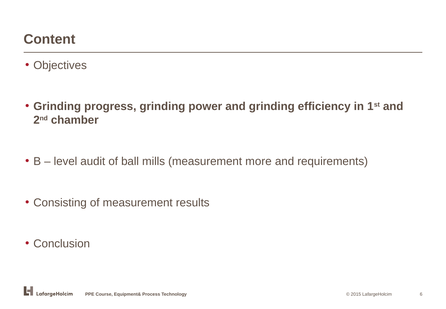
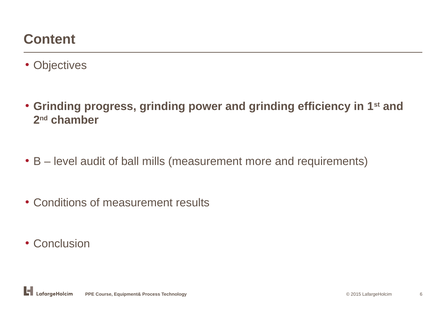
Consisting: Consisting -> Conditions
